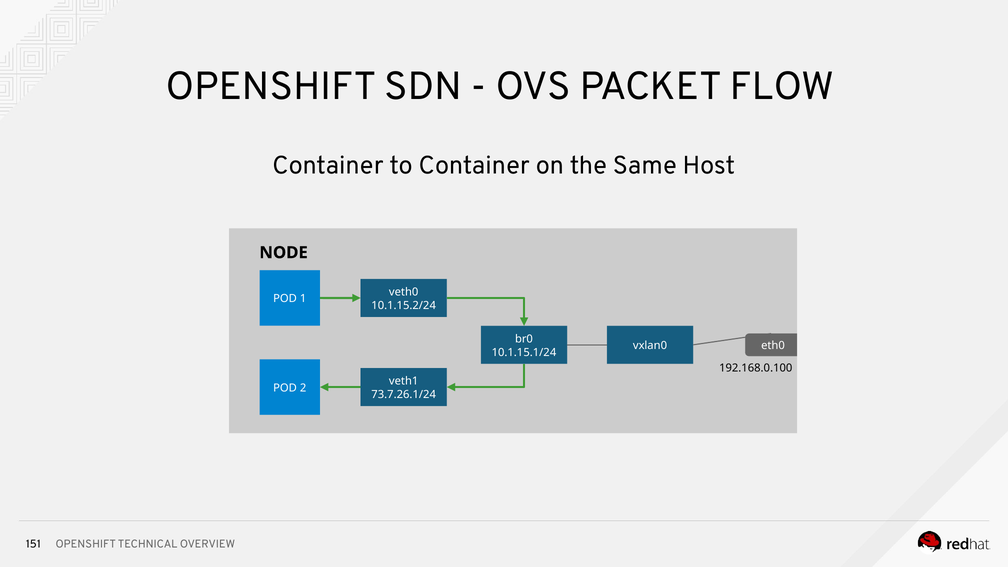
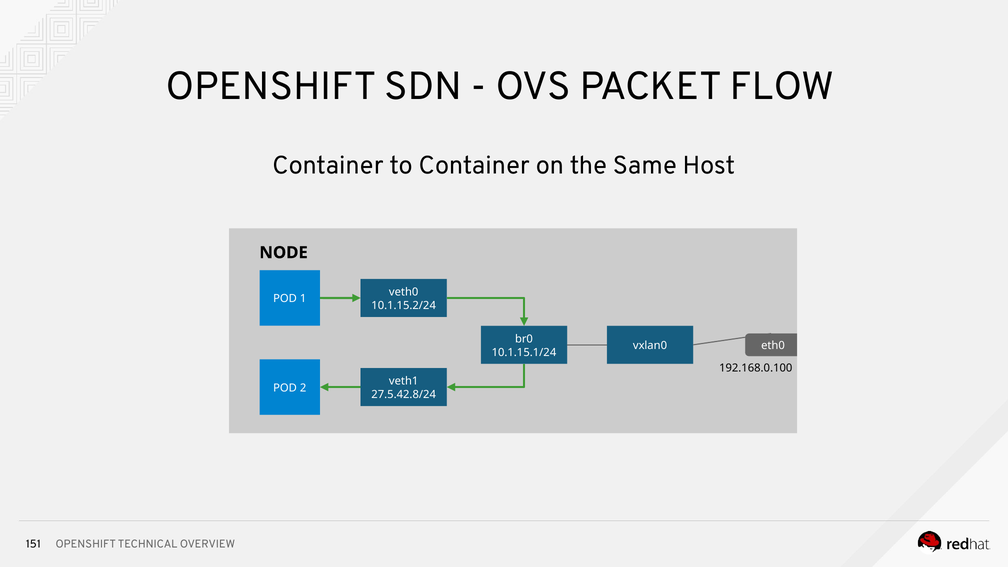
73.7.26.1/24: 73.7.26.1/24 -> 27.5.42.8/24
